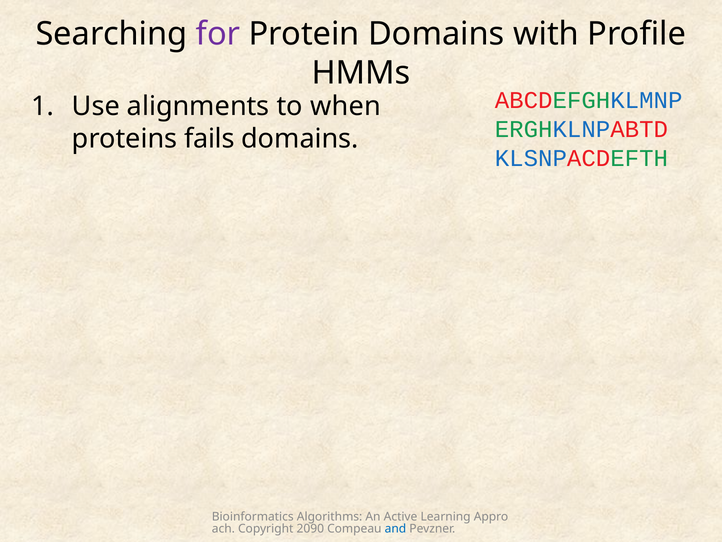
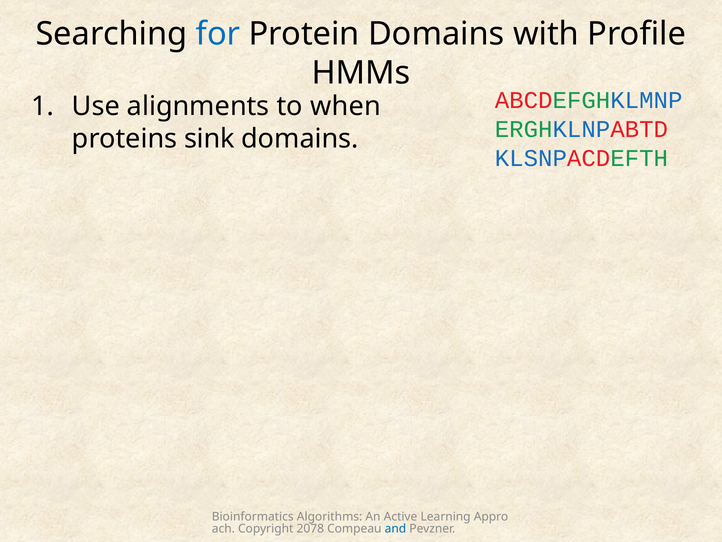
for colour: purple -> blue
fails: fails -> sink
2090: 2090 -> 2078
